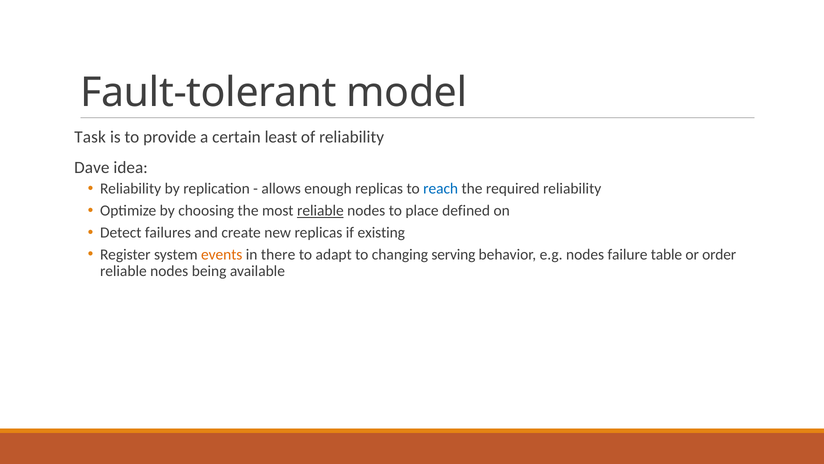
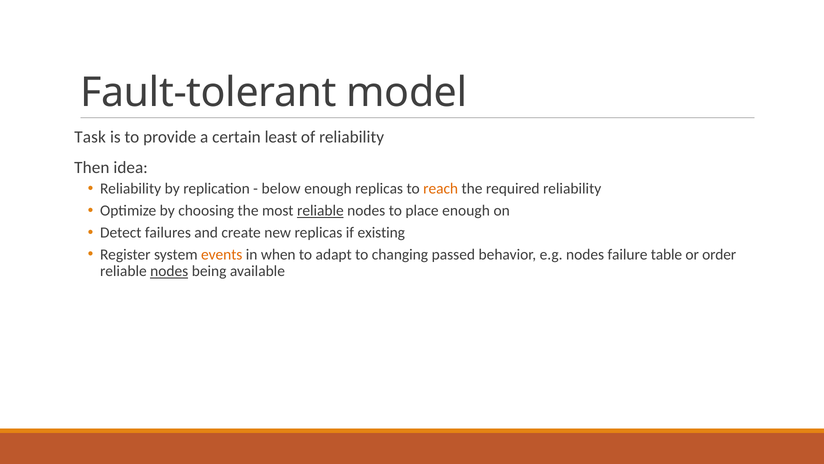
Dave: Dave -> Then
allows: allows -> below
reach colour: blue -> orange
place defined: defined -> enough
there: there -> when
serving: serving -> passed
nodes at (169, 271) underline: none -> present
